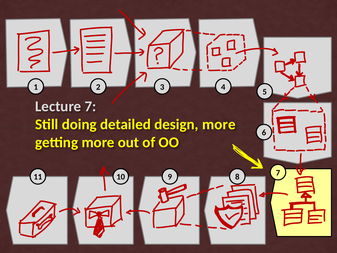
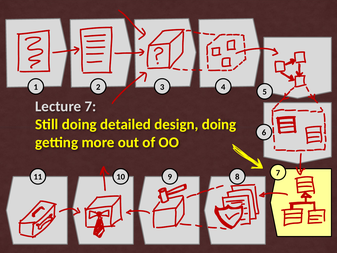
design more: more -> doing
